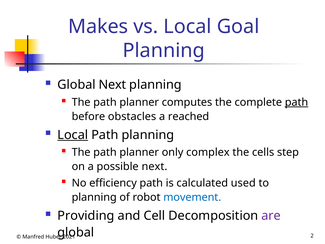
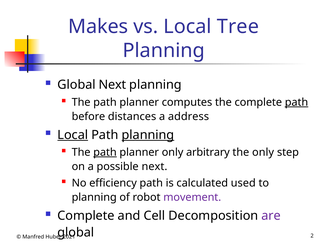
Goal: Goal -> Tree
obstacles: obstacles -> distances
reached: reached -> address
planning at (148, 135) underline: none -> present
path at (105, 152) underline: none -> present
complex: complex -> arbitrary
the cells: cells -> only
movement colour: blue -> purple
Providing at (86, 215): Providing -> Complete
